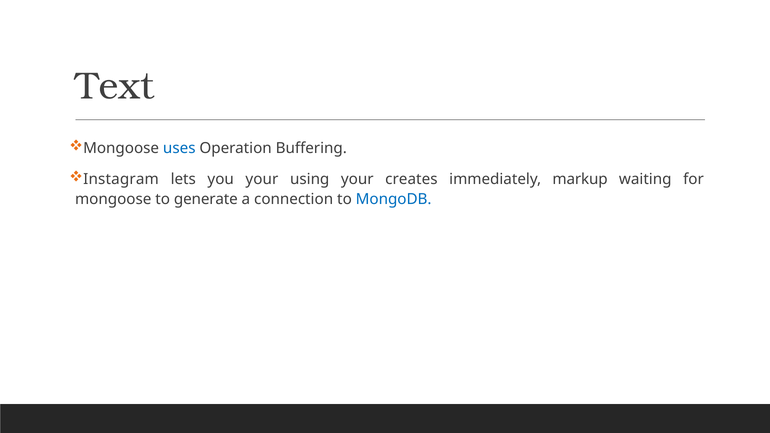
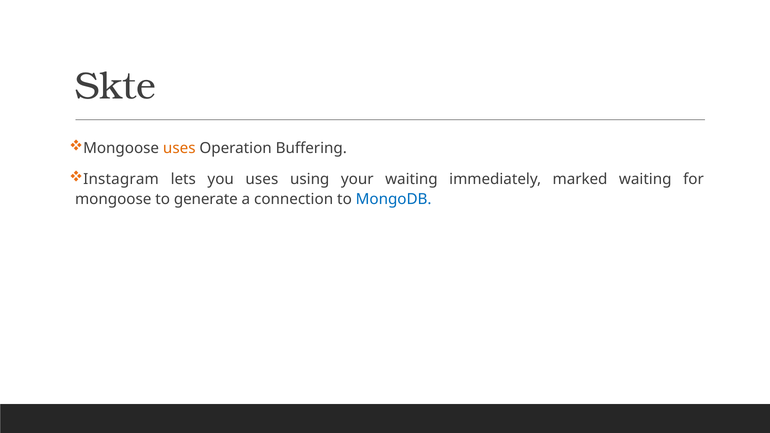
Text: Text -> Skte
uses at (179, 148) colour: blue -> orange
you your: your -> uses
your creates: creates -> waiting
markup: markup -> marked
